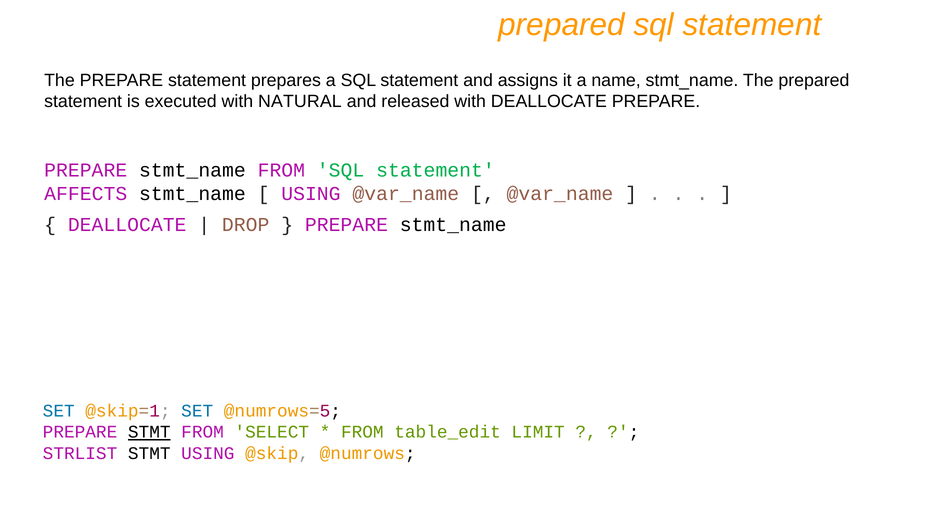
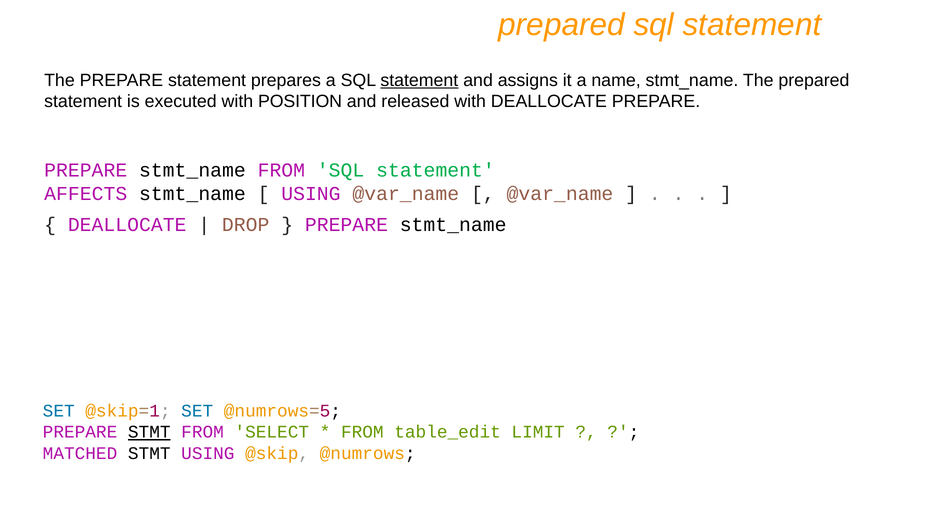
statement at (419, 80) underline: none -> present
NATURAL: NATURAL -> POSITION
STRLIST: STRLIST -> MATCHED
